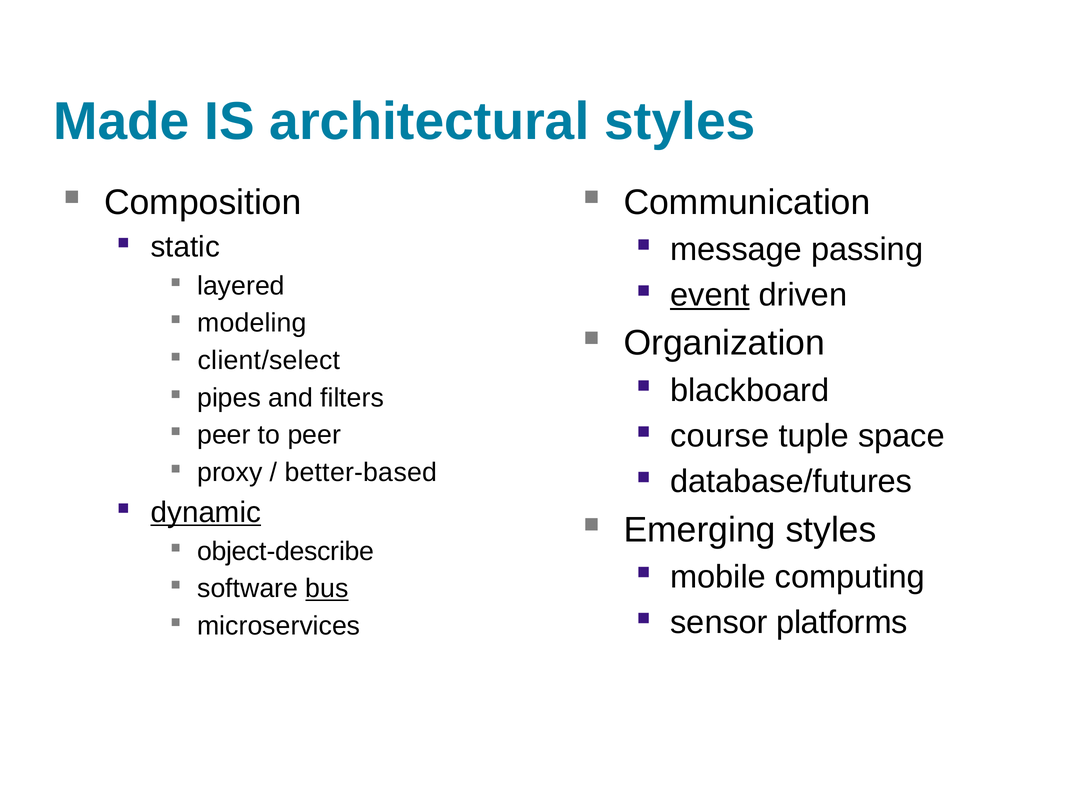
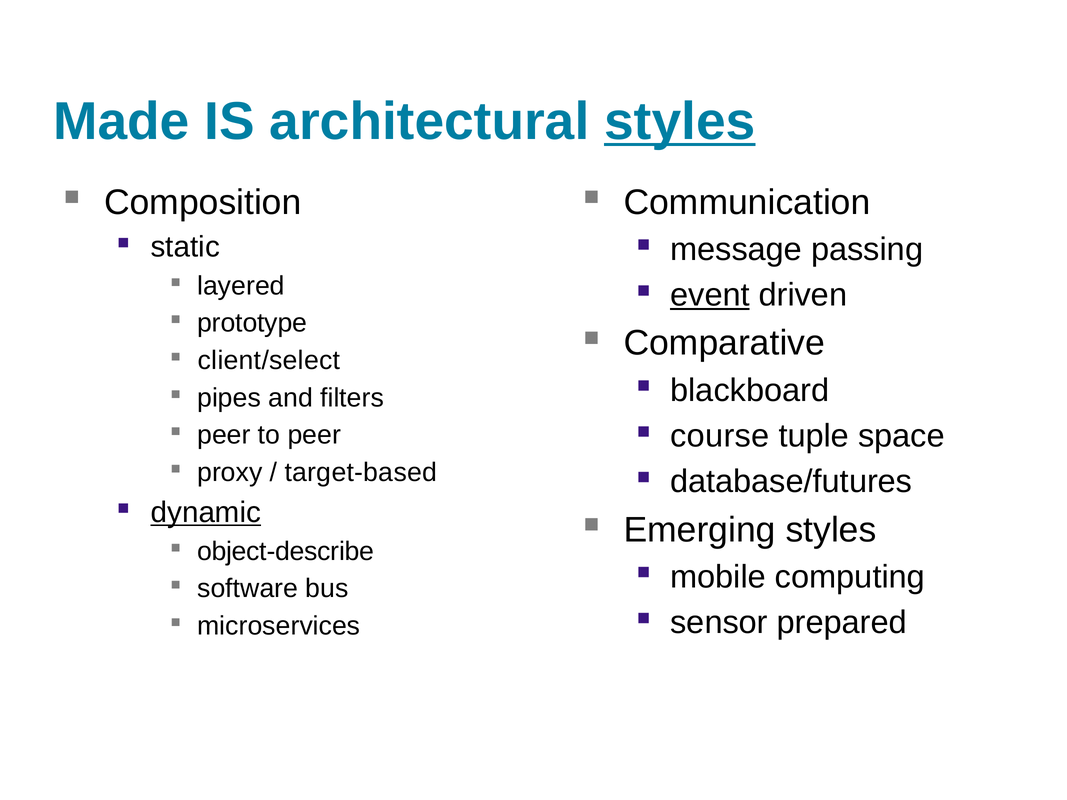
styles at (680, 122) underline: none -> present
modeling: modeling -> prototype
Organization: Organization -> Comparative
better-based: better-based -> target-based
bus underline: present -> none
platforms: platforms -> prepared
